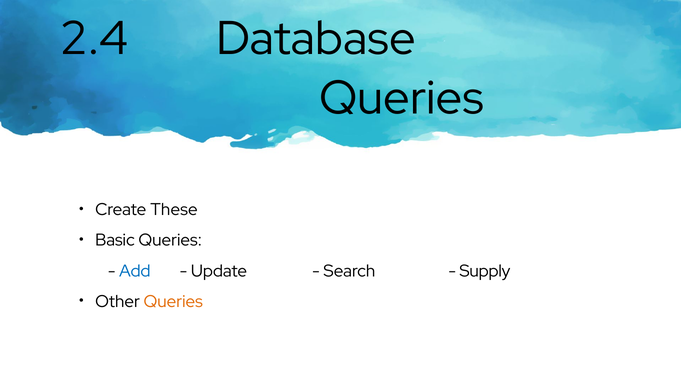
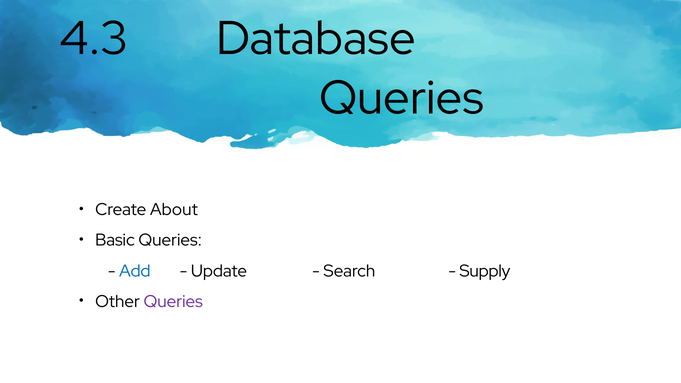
2.4: 2.4 -> 4.3
These: These -> About
Queries at (173, 302) colour: orange -> purple
